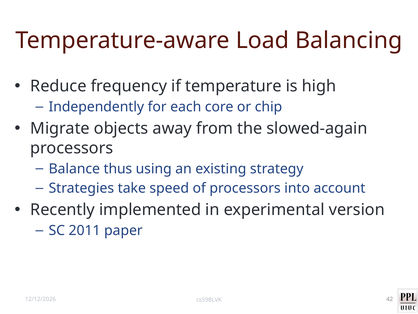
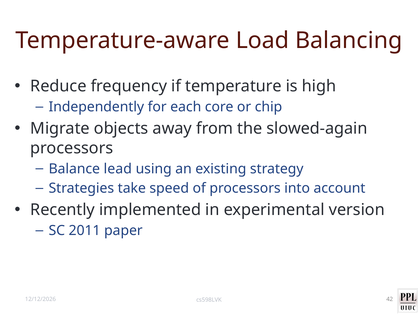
thus: thus -> lead
